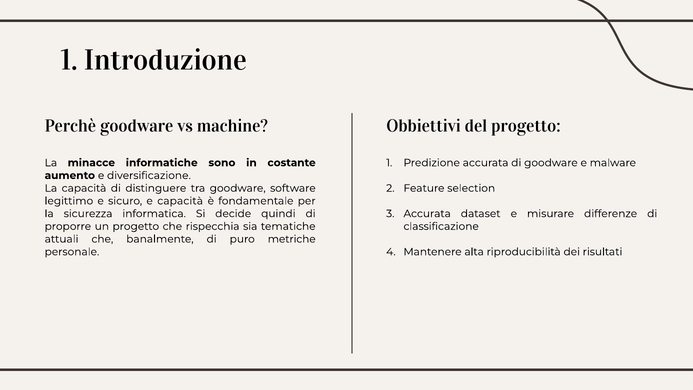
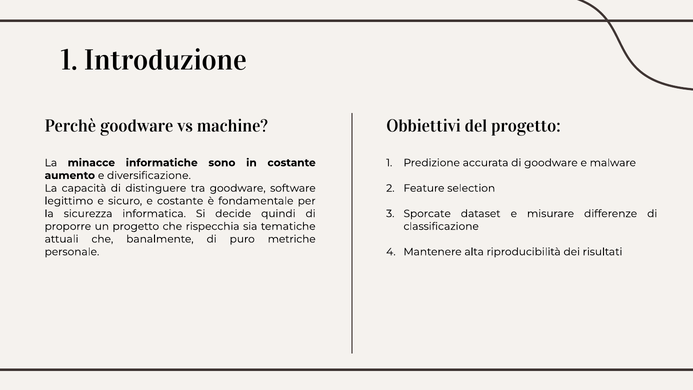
e capacità: capacità -> costante
Accurata at (427, 214): Accurata -> Sporcate
